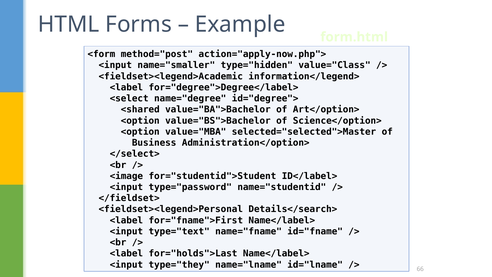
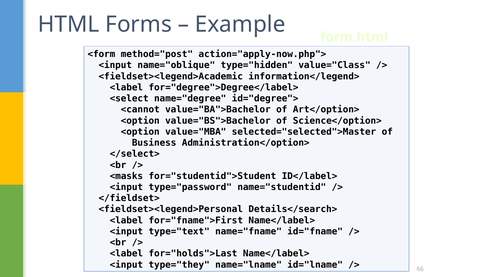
name="smaller: name="smaller -> name="oblique
<shared: <shared -> <cannot
<image: <image -> <masks
